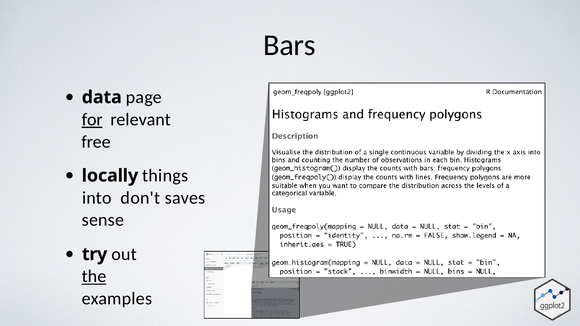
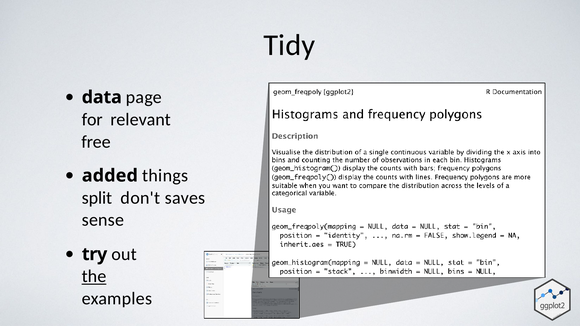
Bars: Bars -> Tidy
for underline: present -> none
locally: locally -> added
into: into -> split
